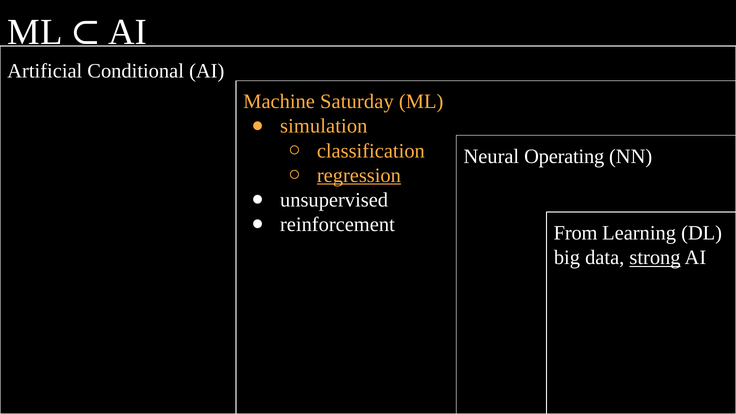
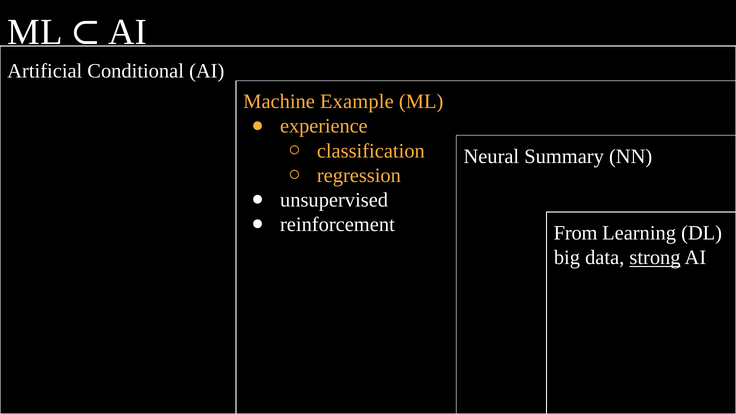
Saturday: Saturday -> Example
simulation: simulation -> experience
Operating: Operating -> Summary
regression underline: present -> none
